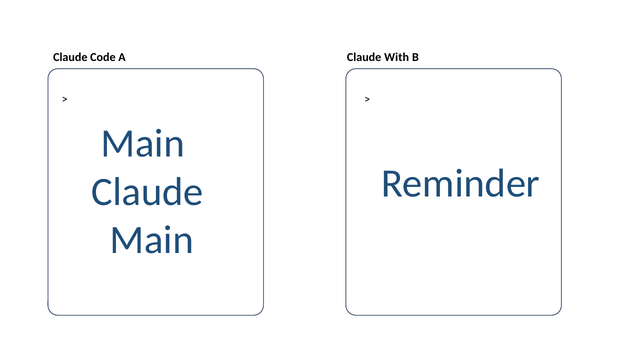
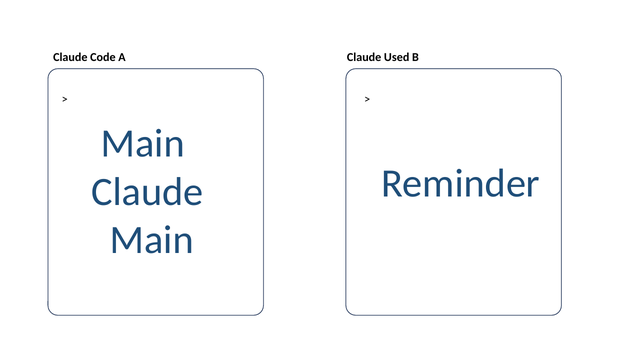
With: With -> Used
